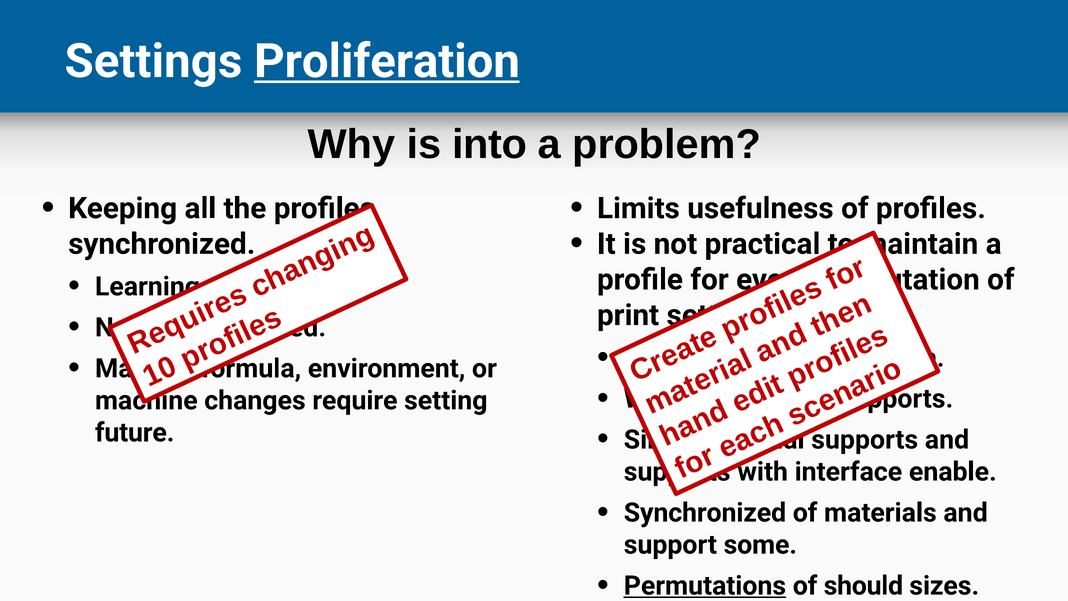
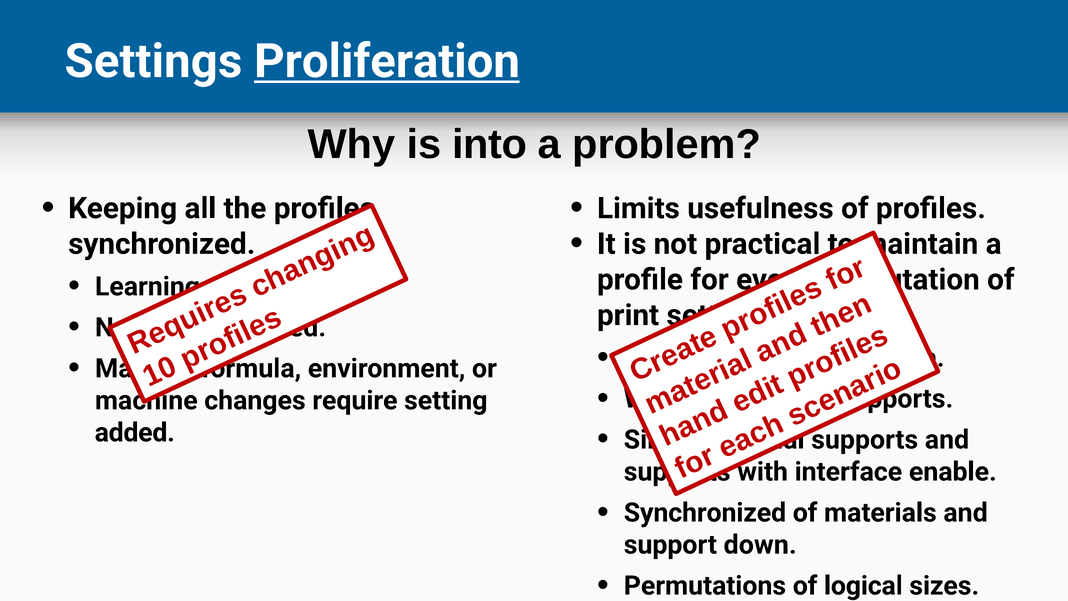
future at (135, 432): future -> added
some: some -> down
Permutations underline: present -> none
should: should -> logical
